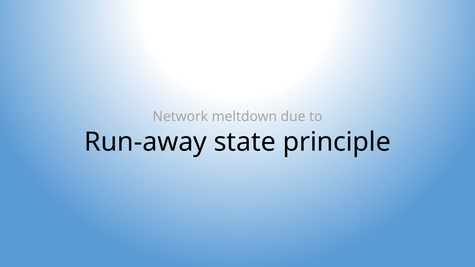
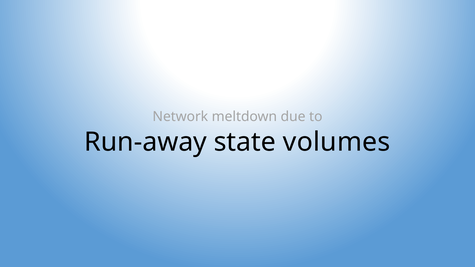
principle: principle -> volumes
